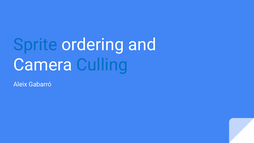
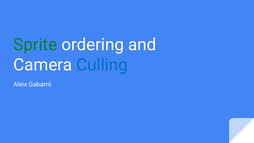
Sprite colour: blue -> green
